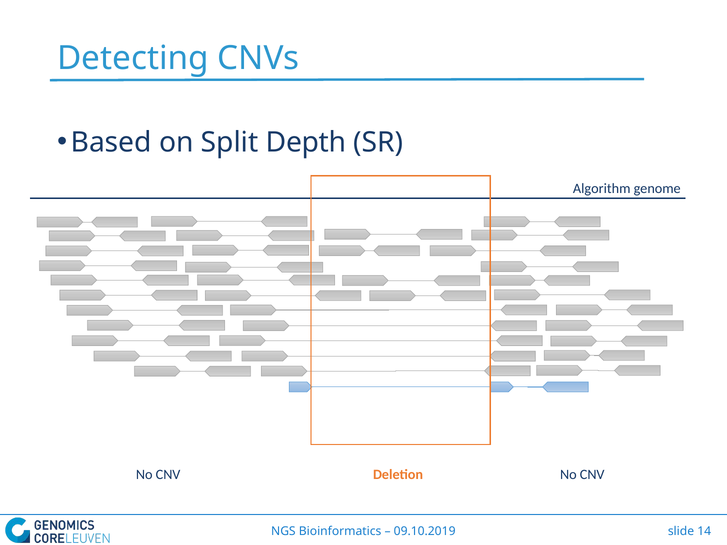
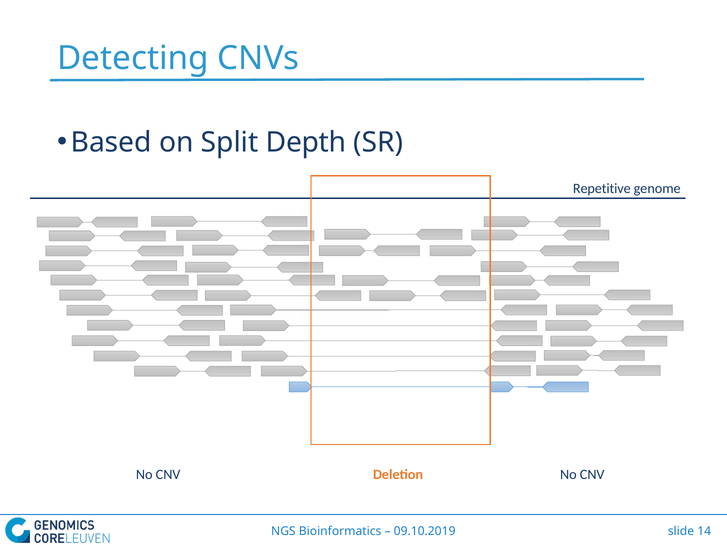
Algorithm: Algorithm -> Repetitive
